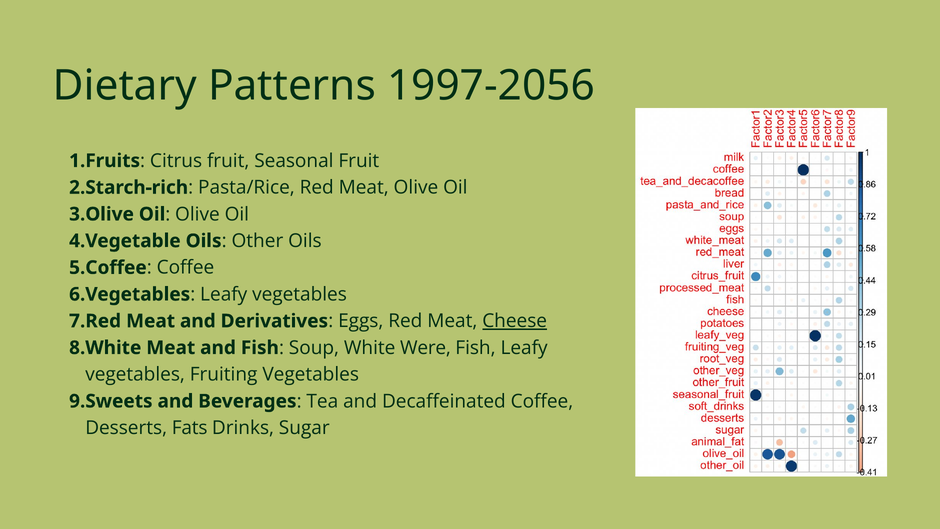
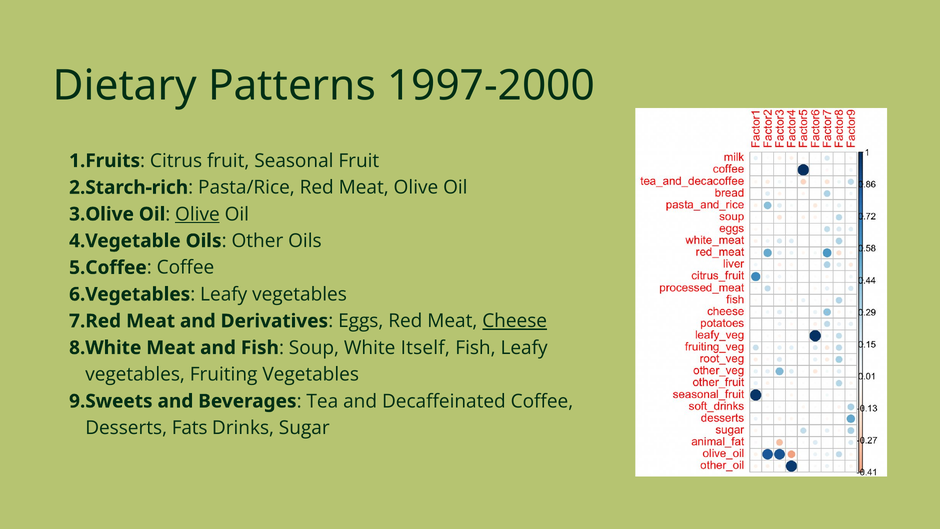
1997-2056: 1997-2056 -> 1997-2000
Olive at (197, 214) underline: none -> present
Were: Were -> Itself
